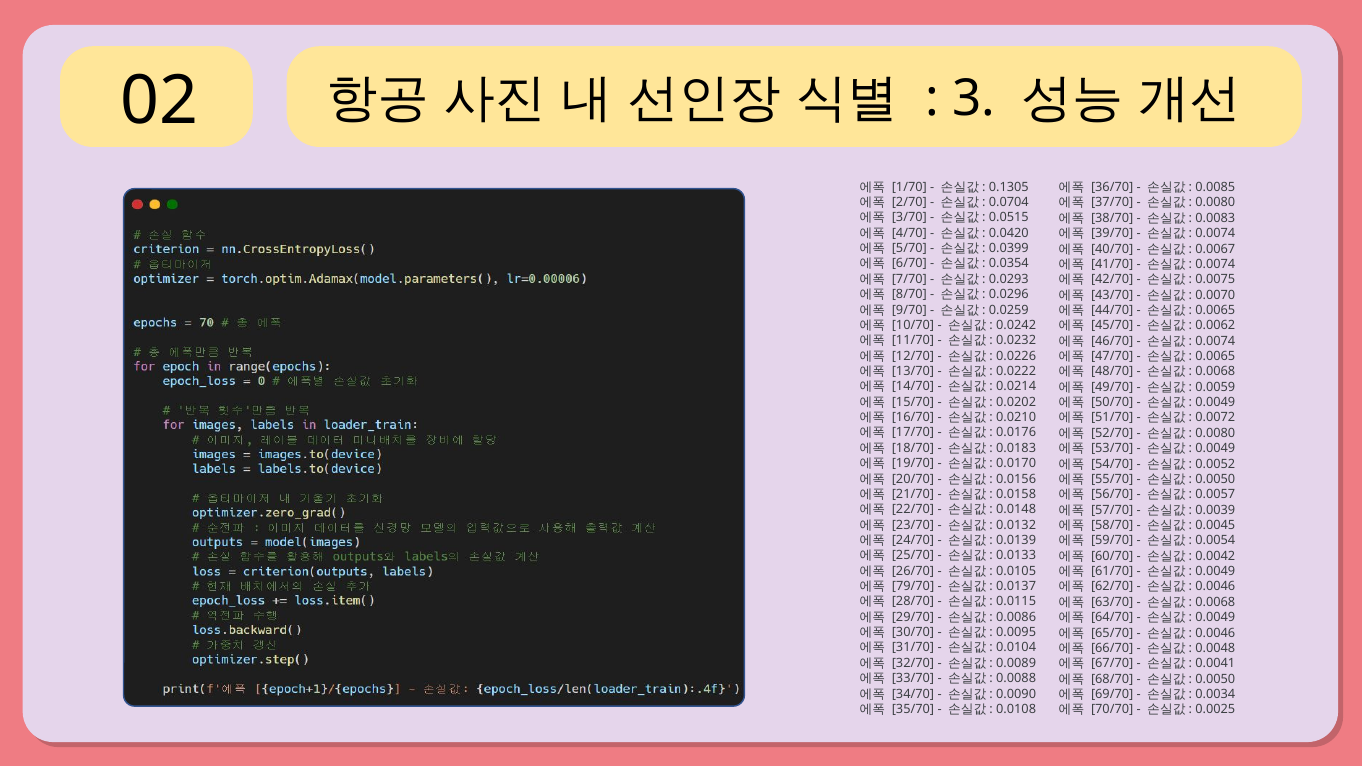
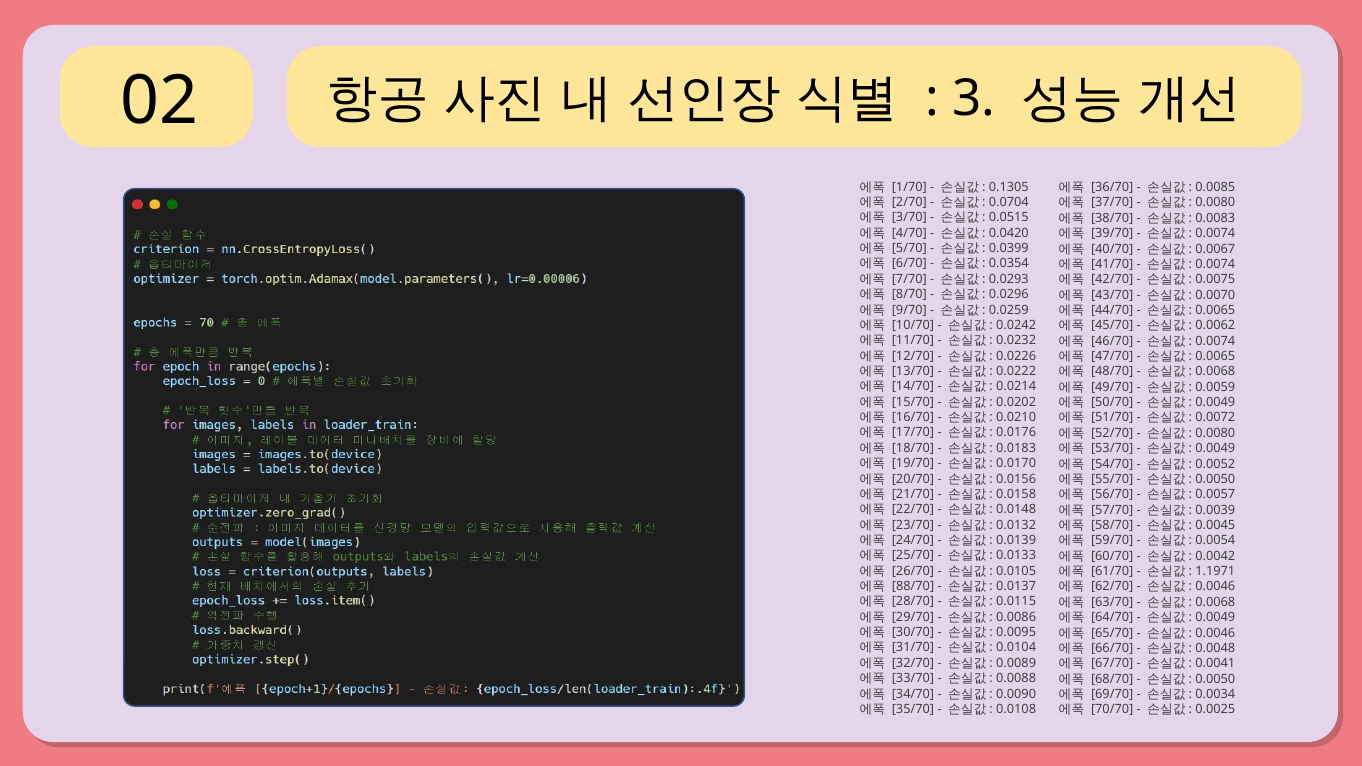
0.0049 at (1215, 571): 0.0049 -> 1.1971
79/70: 79/70 -> 88/70
